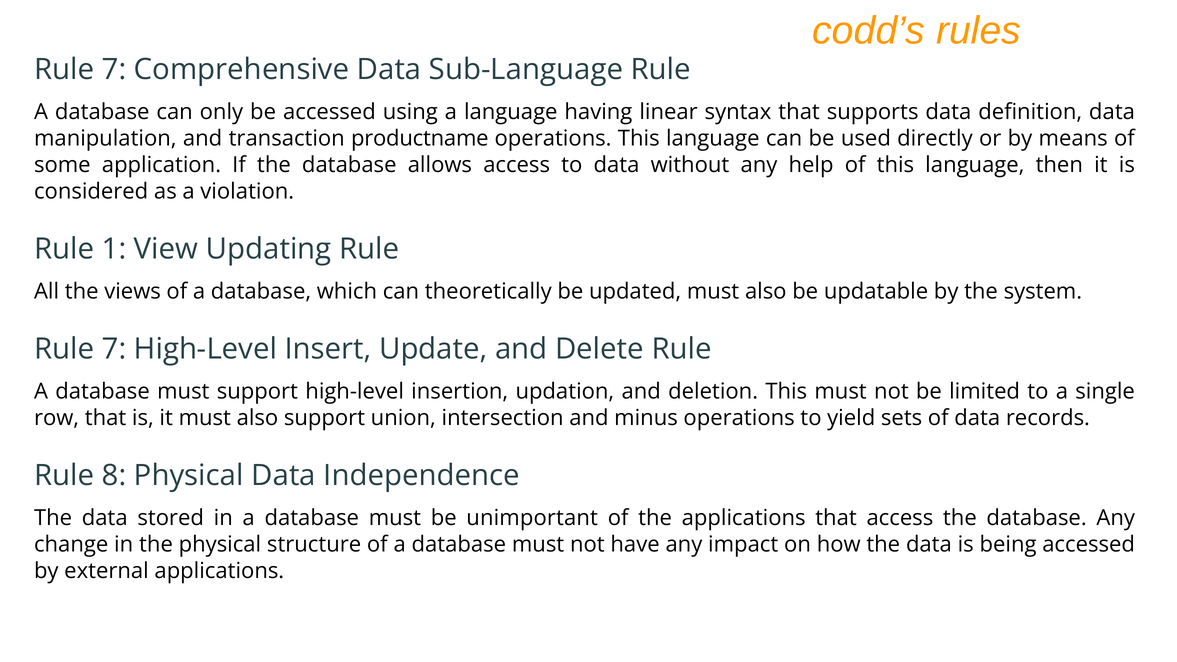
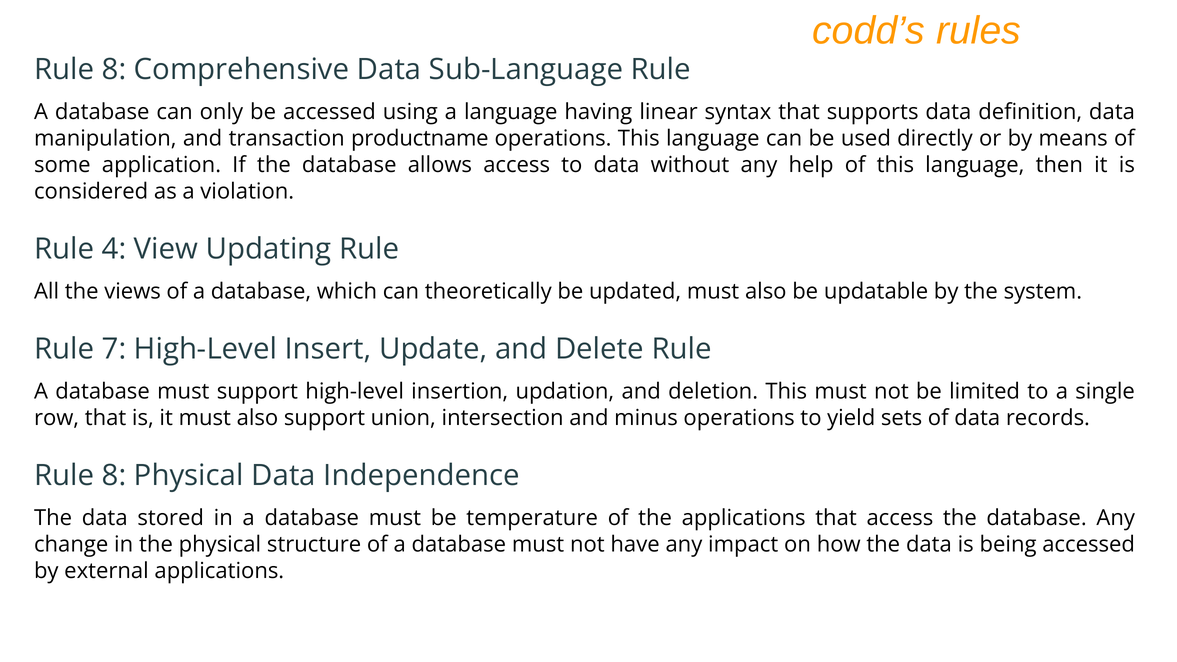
7 at (114, 70): 7 -> 8
1: 1 -> 4
unimportant: unimportant -> temperature
